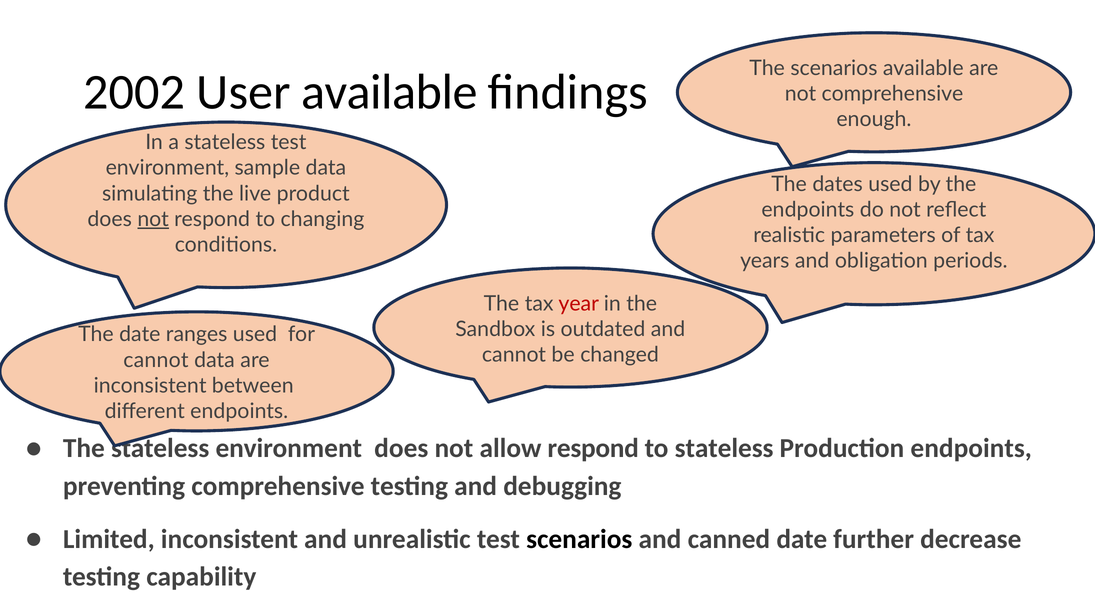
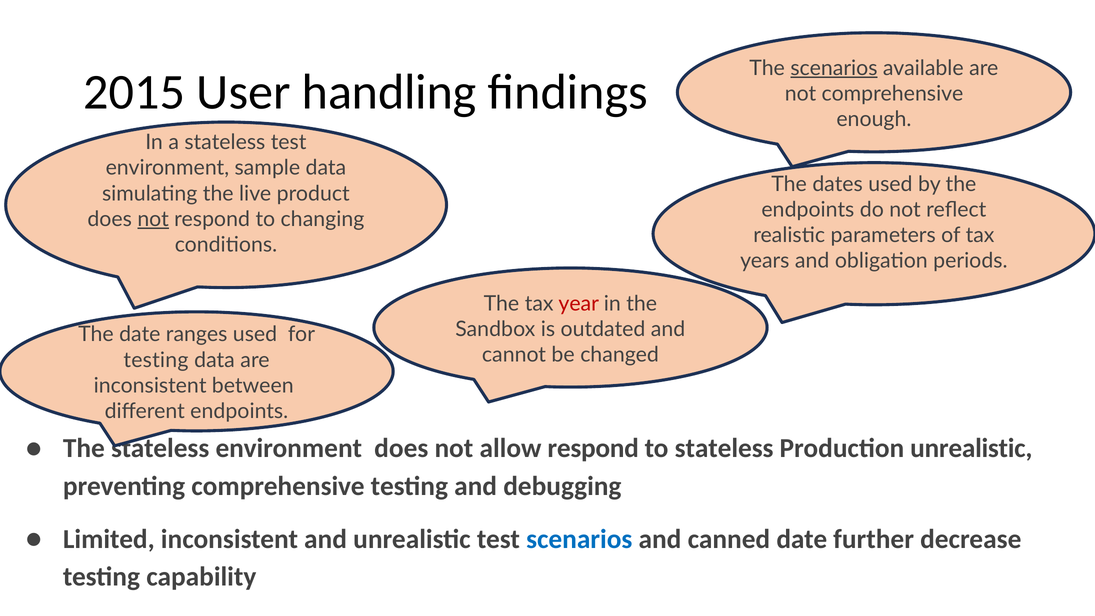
scenarios at (834, 68) underline: none -> present
2002: 2002 -> 2015
User available: available -> handling
cannot at (156, 360): cannot -> testing
Production endpoints: endpoints -> unrealistic
scenarios at (579, 539) colour: black -> blue
